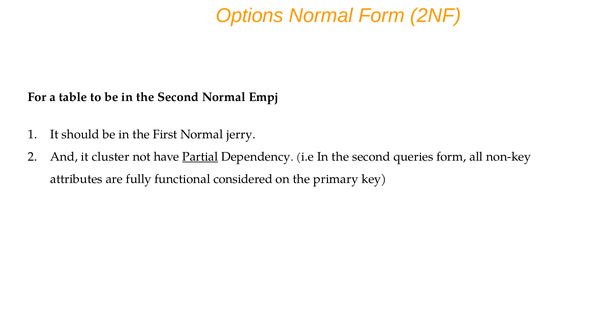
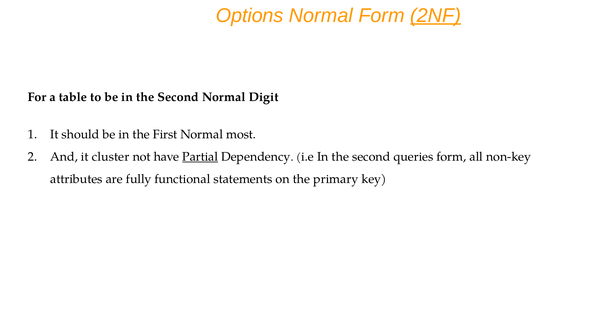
2NF underline: none -> present
Empj: Empj -> Digit
jerry: jerry -> most
considered: considered -> statements
